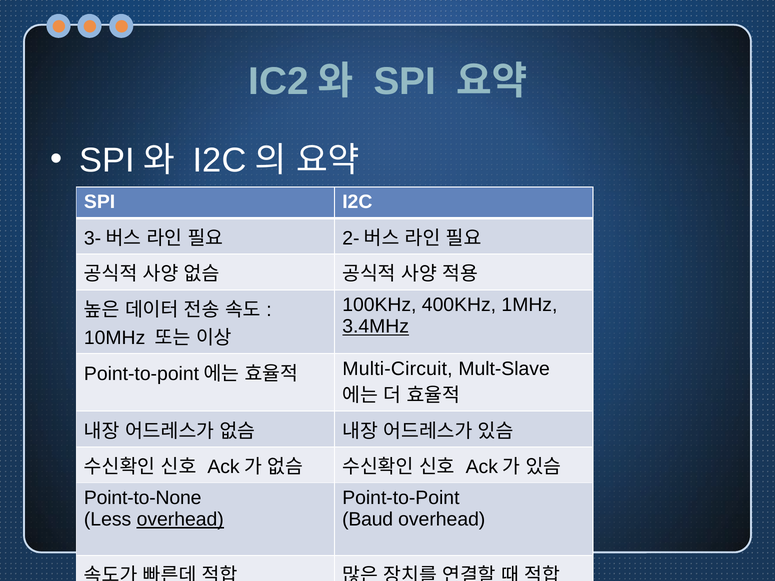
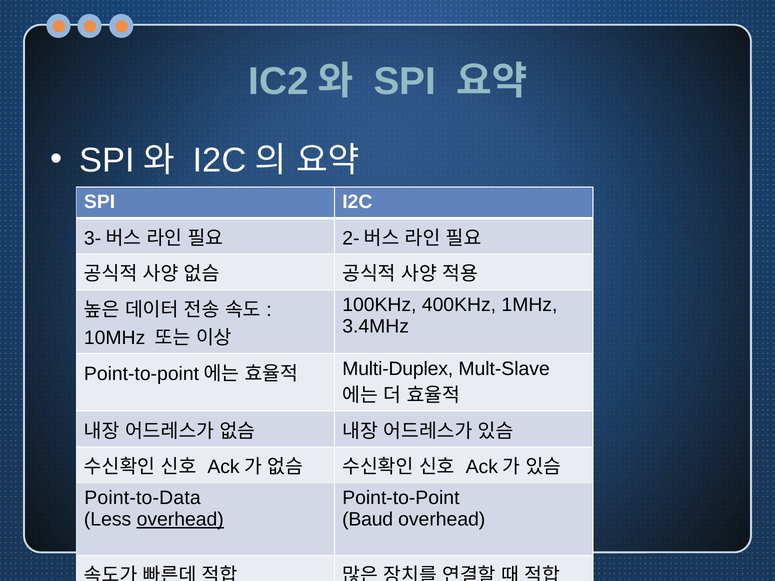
3.4MHz underline: present -> none
Multi-Circuit: Multi-Circuit -> Multi-Duplex
Point-to-None: Point-to-None -> Point-to-Data
